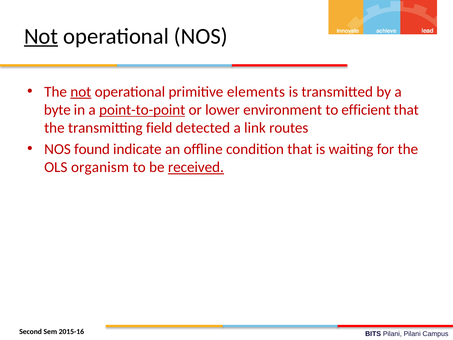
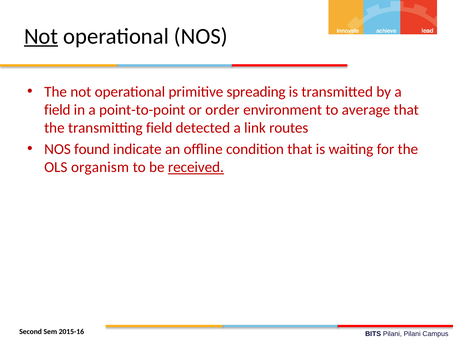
not at (81, 92) underline: present -> none
elements: elements -> spreading
byte at (57, 110): byte -> field
point-to-point underline: present -> none
lower: lower -> order
efficient: efficient -> average
